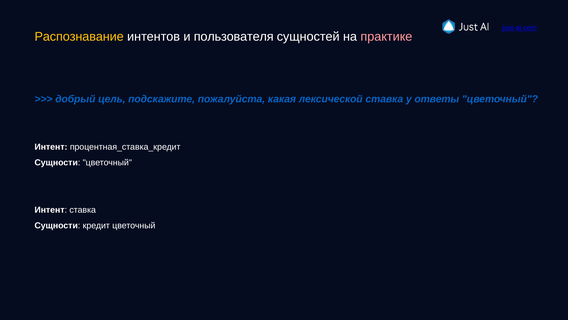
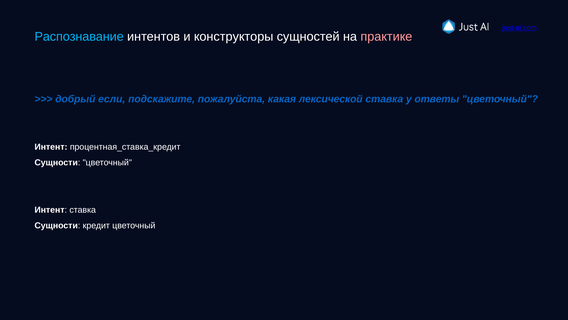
Распознавание colour: yellow -> light blue
пользователя: пользователя -> конструкторы
цель: цель -> если
